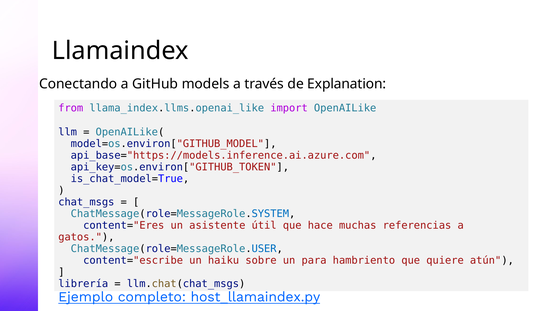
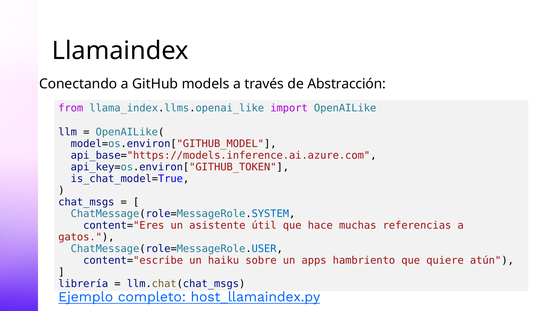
Explanation: Explanation -> Abstracción
para: para -> apps
